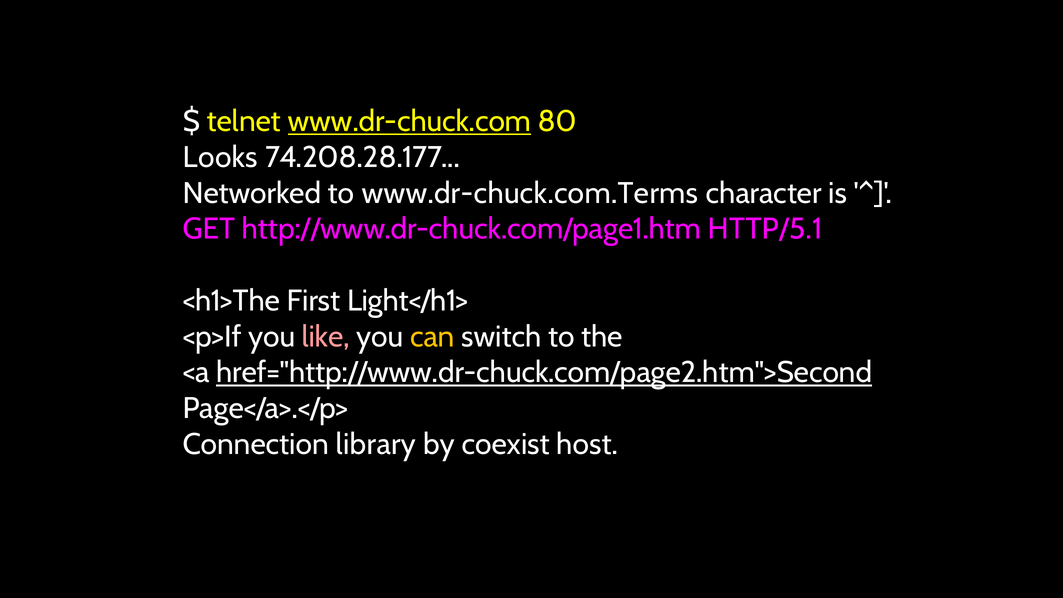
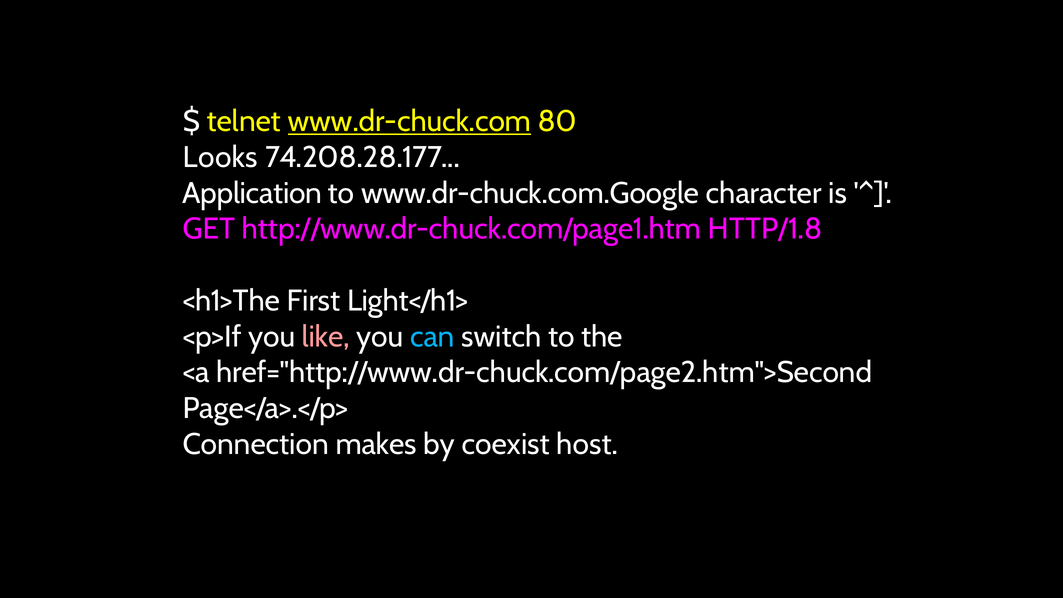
Networked: Networked -> Application
www.dr-chuck.com.Terms: www.dr-chuck.com.Terms -> www.dr-chuck.com.Google
HTTP/5.1: HTTP/5.1 -> HTTP/1.8
can colour: yellow -> light blue
href="http://www.dr-chuck.com/page2.htm">Second underline: present -> none
library: library -> makes
